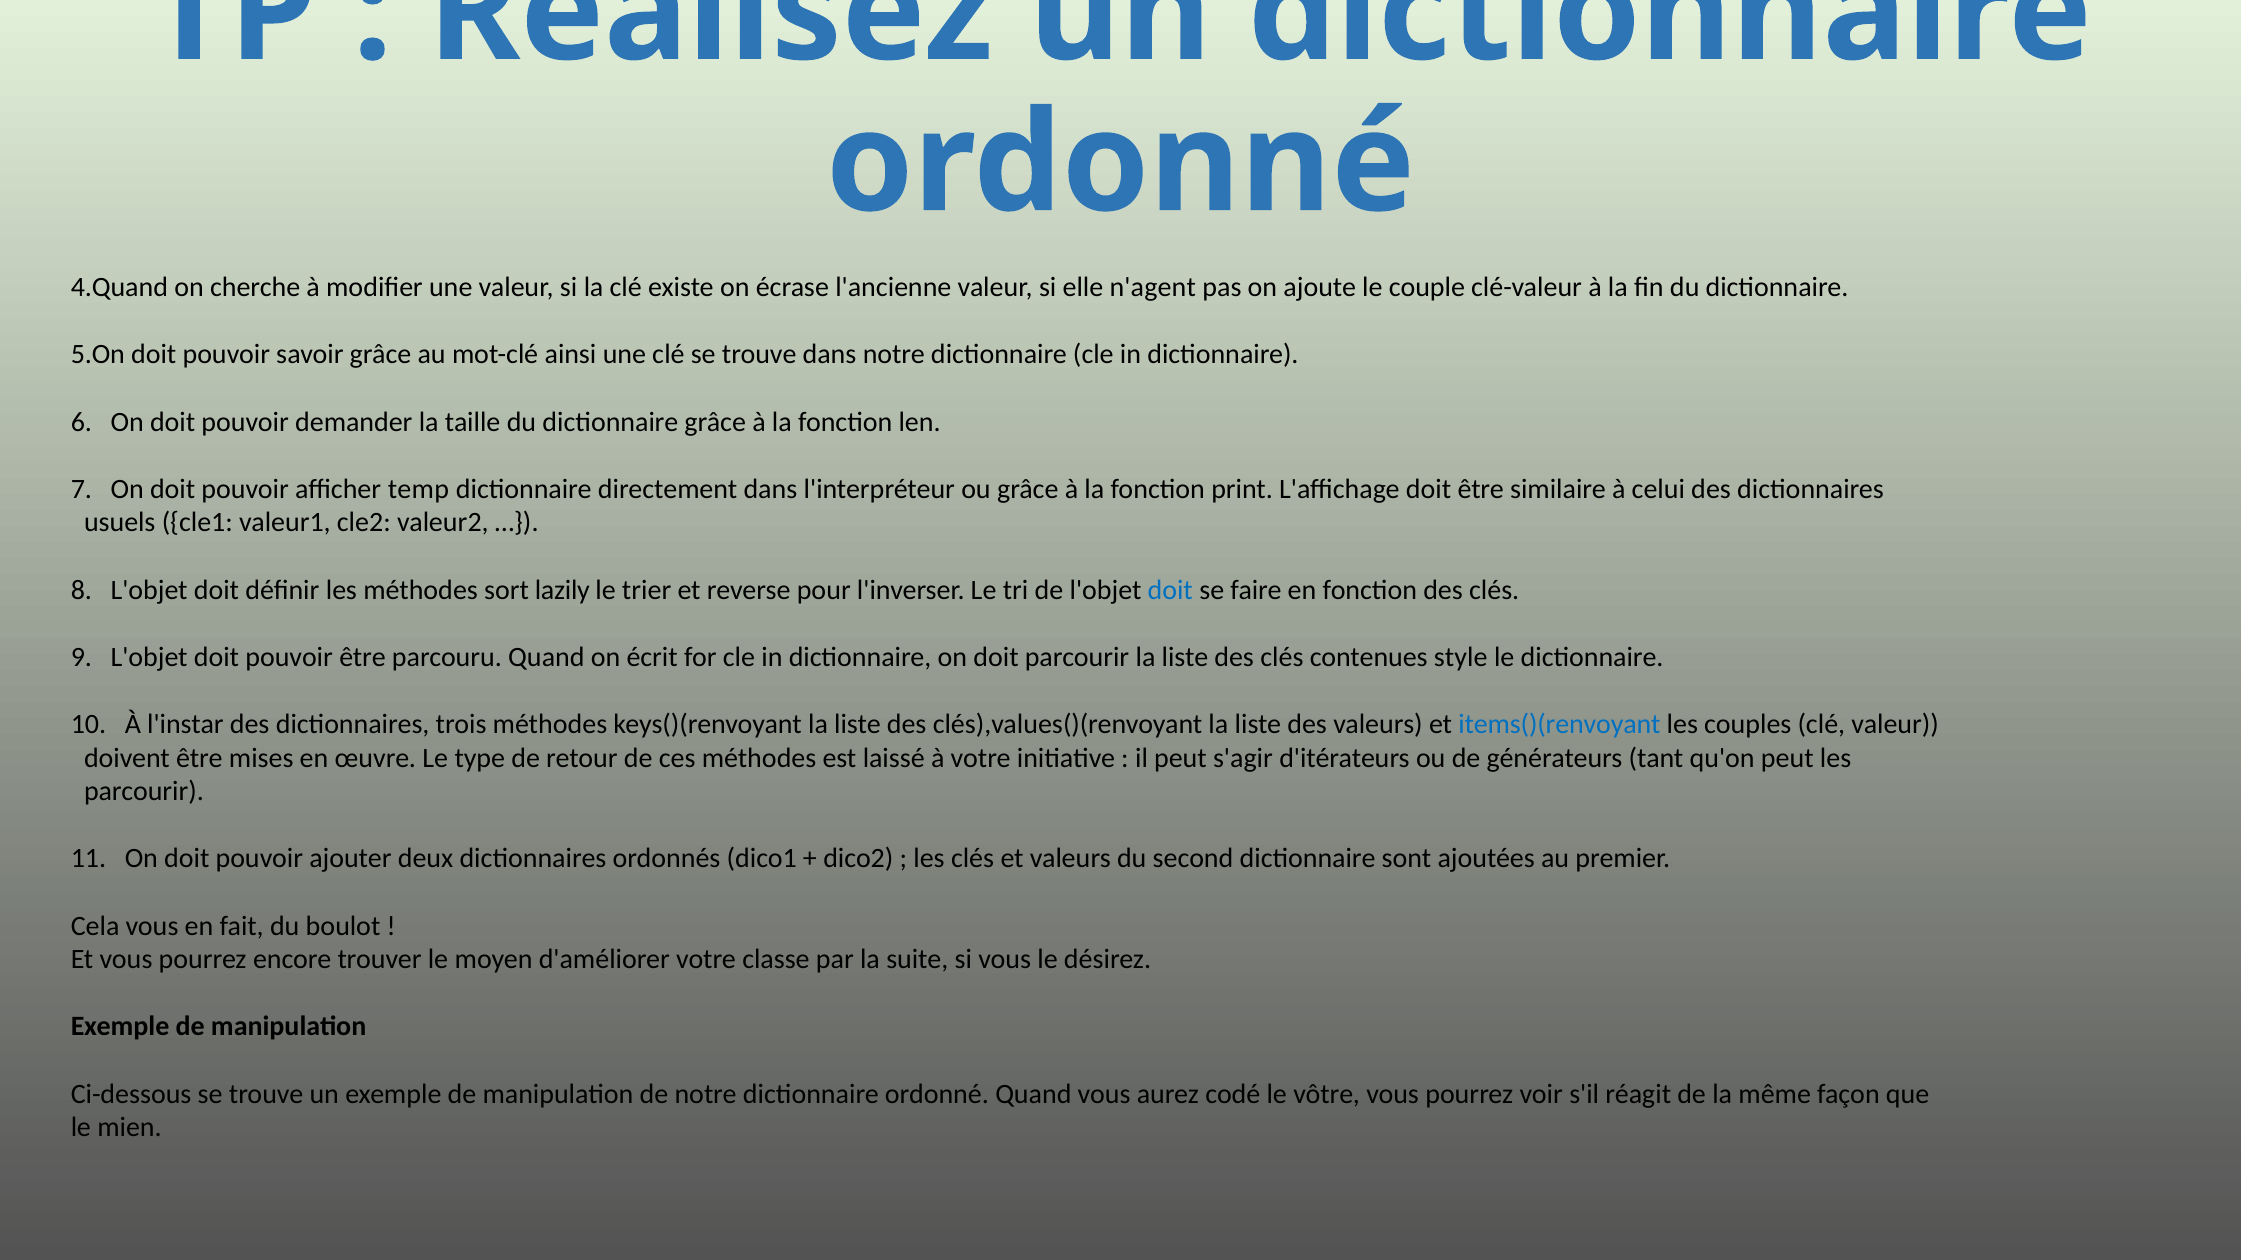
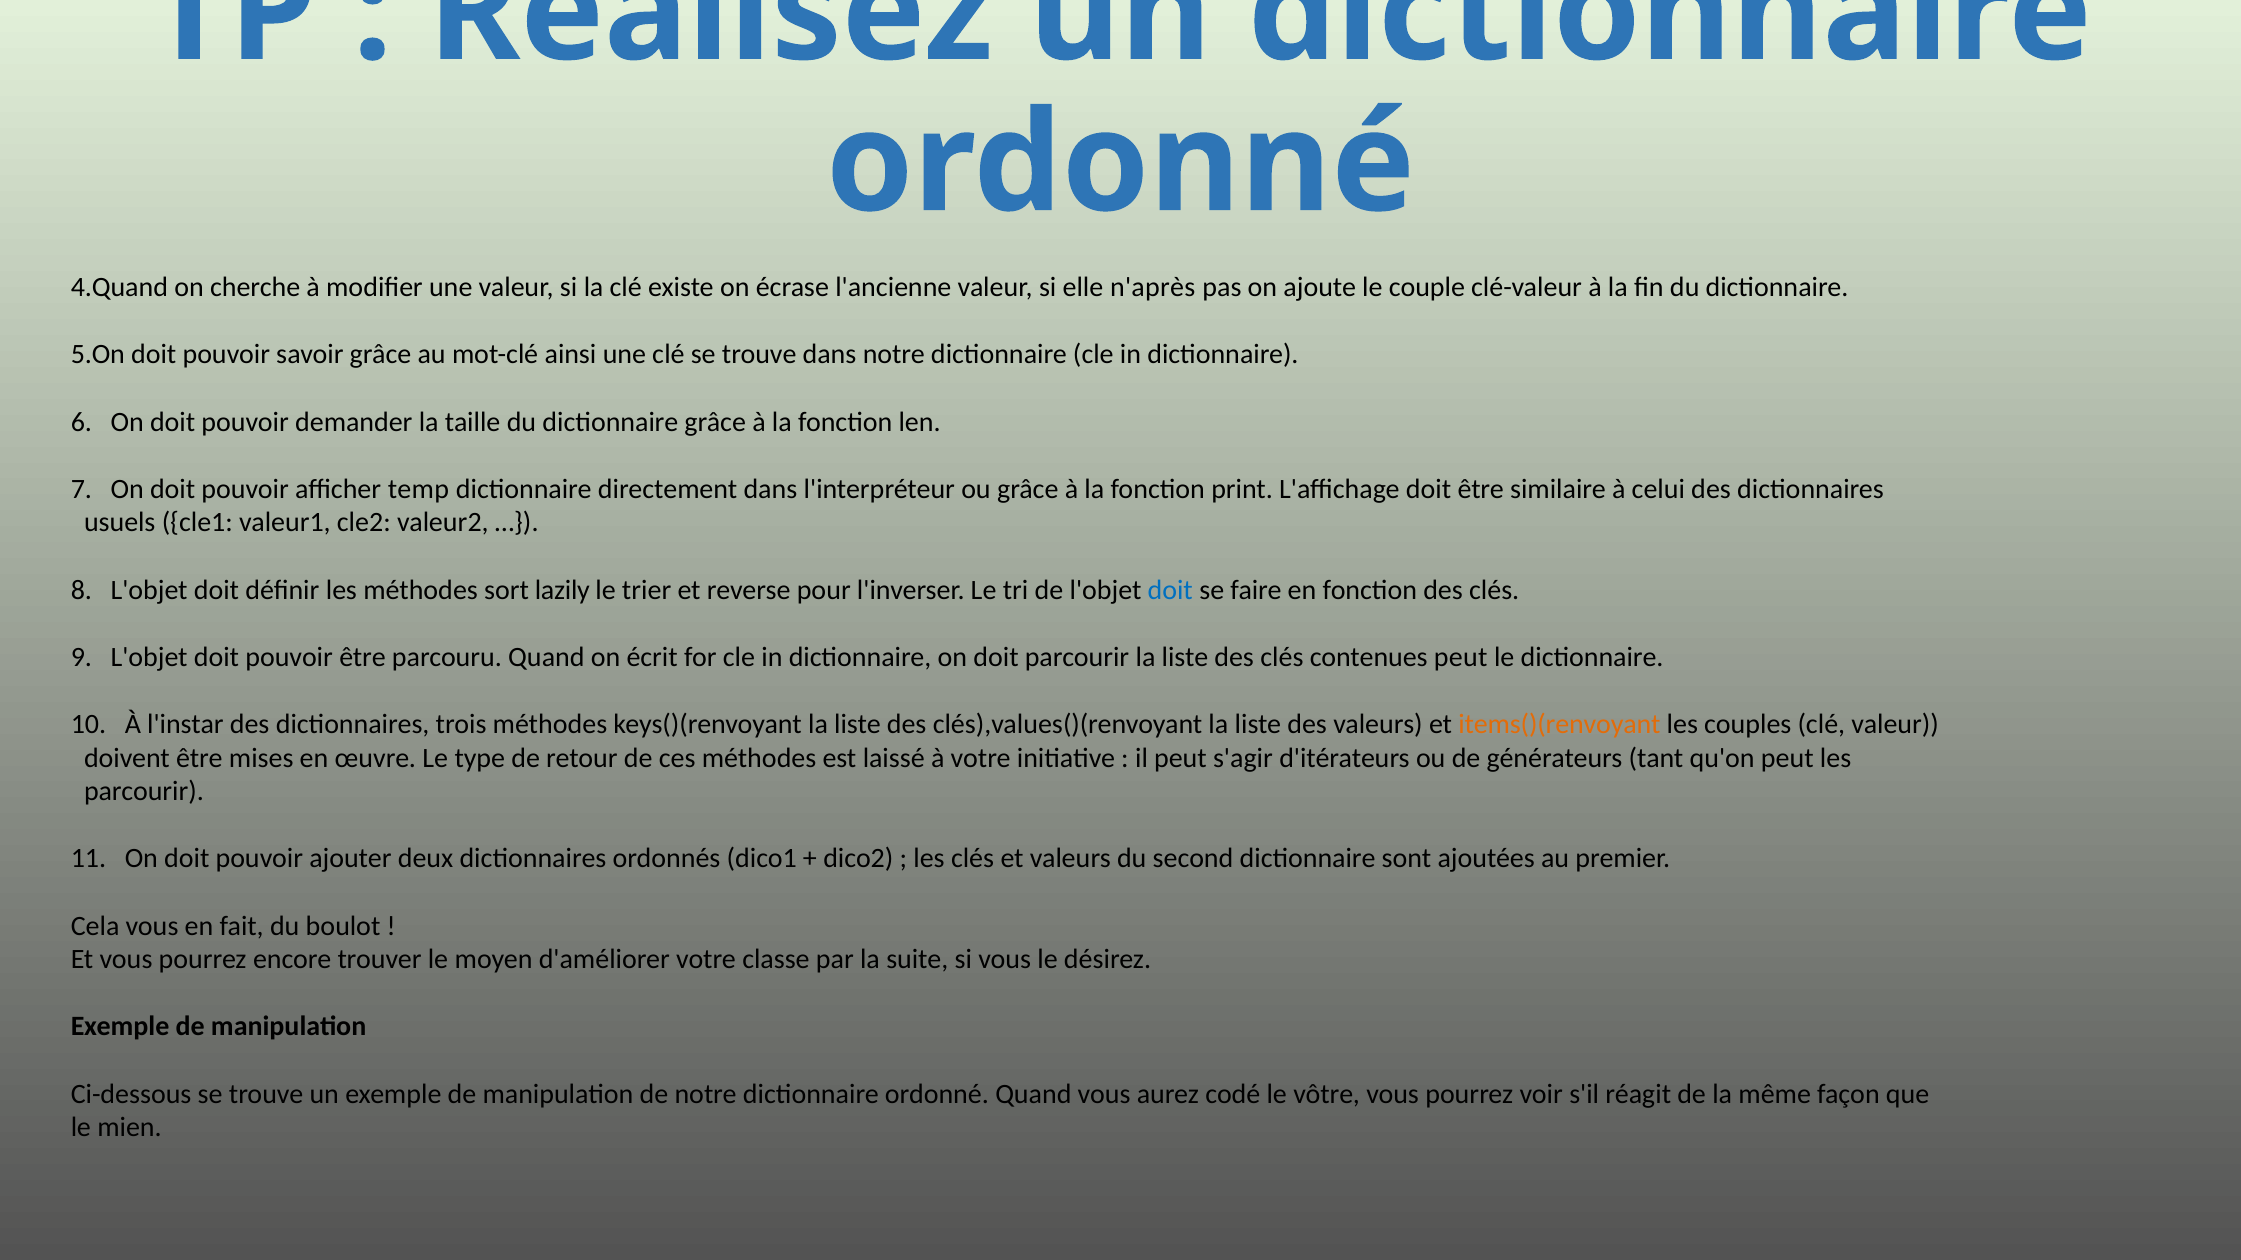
n'agent: n'agent -> n'après
contenues style: style -> peut
items()(renvoyant colour: blue -> orange
